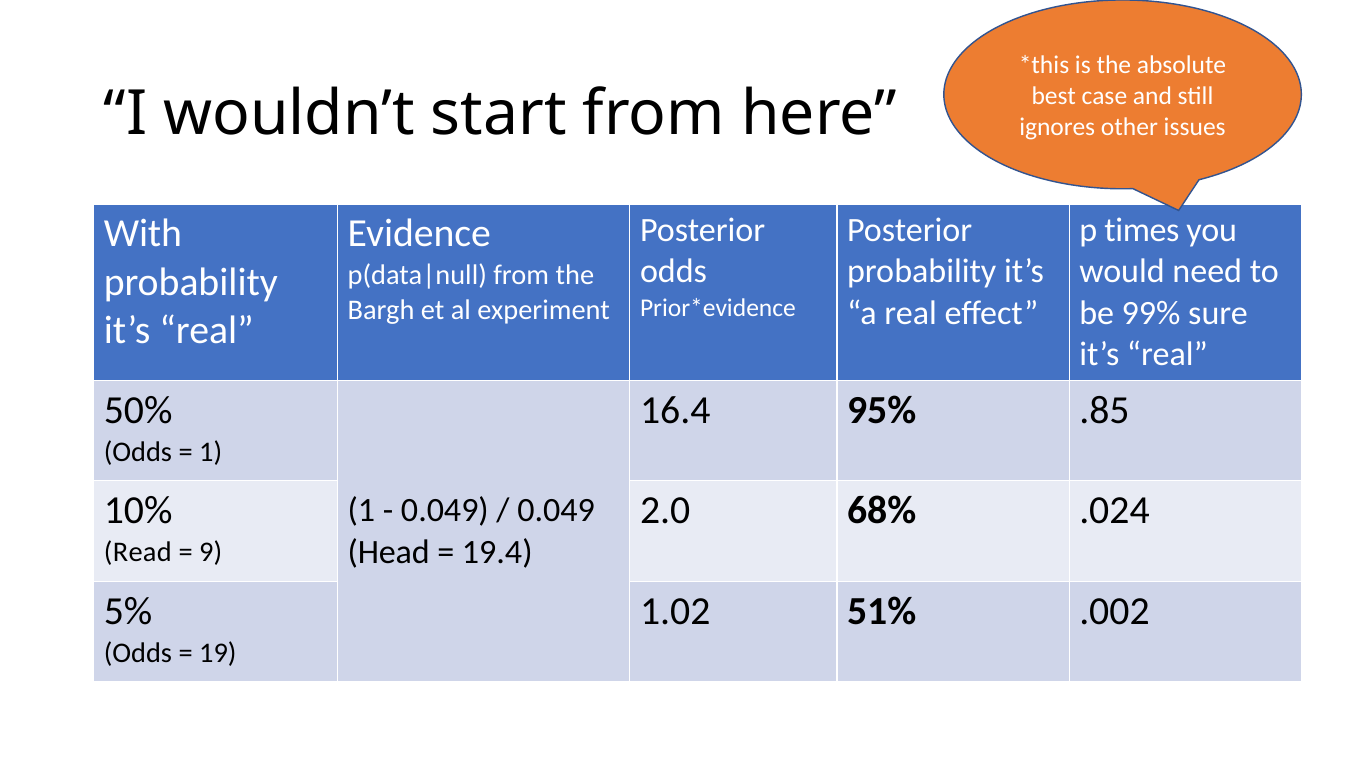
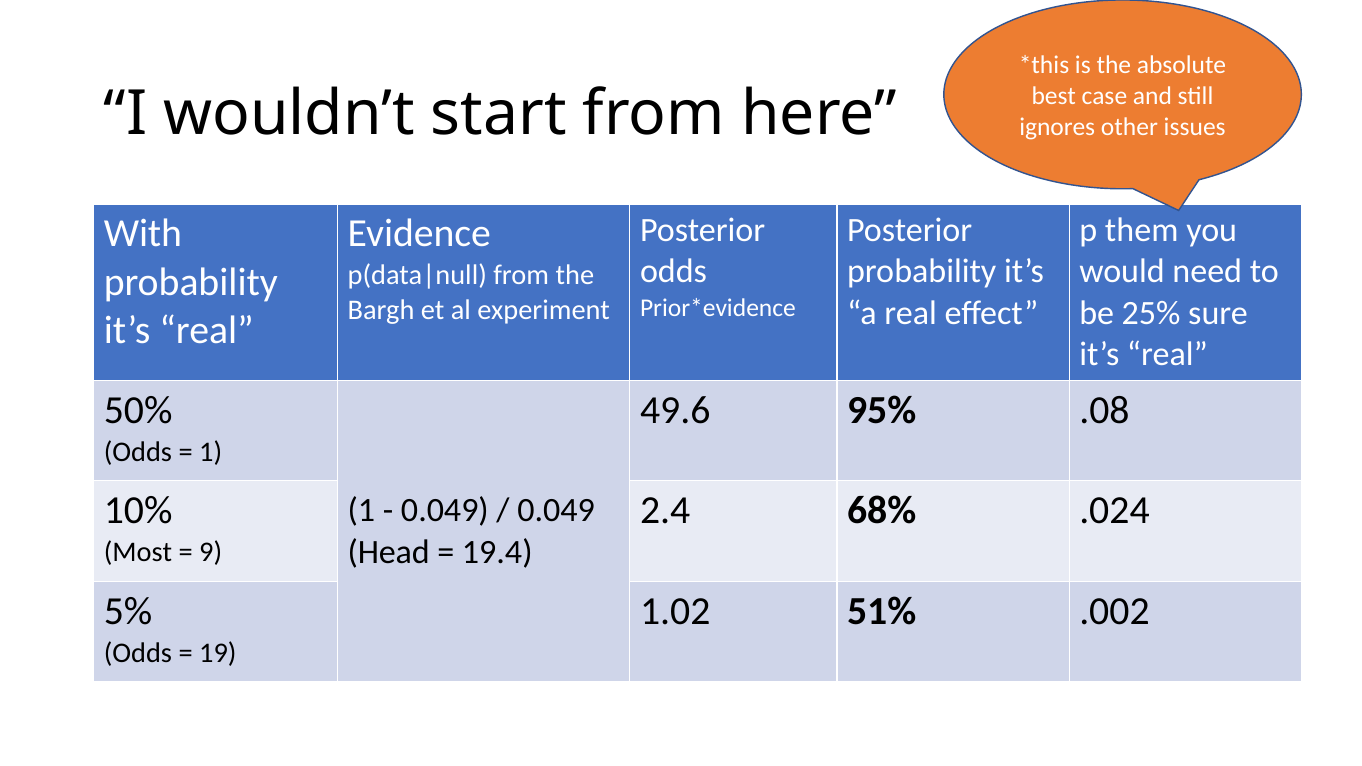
times: times -> them
99%: 99% -> 25%
16.4: 16.4 -> 49.6
.85: .85 -> .08
2.0: 2.0 -> 2.4
Read: Read -> Most
